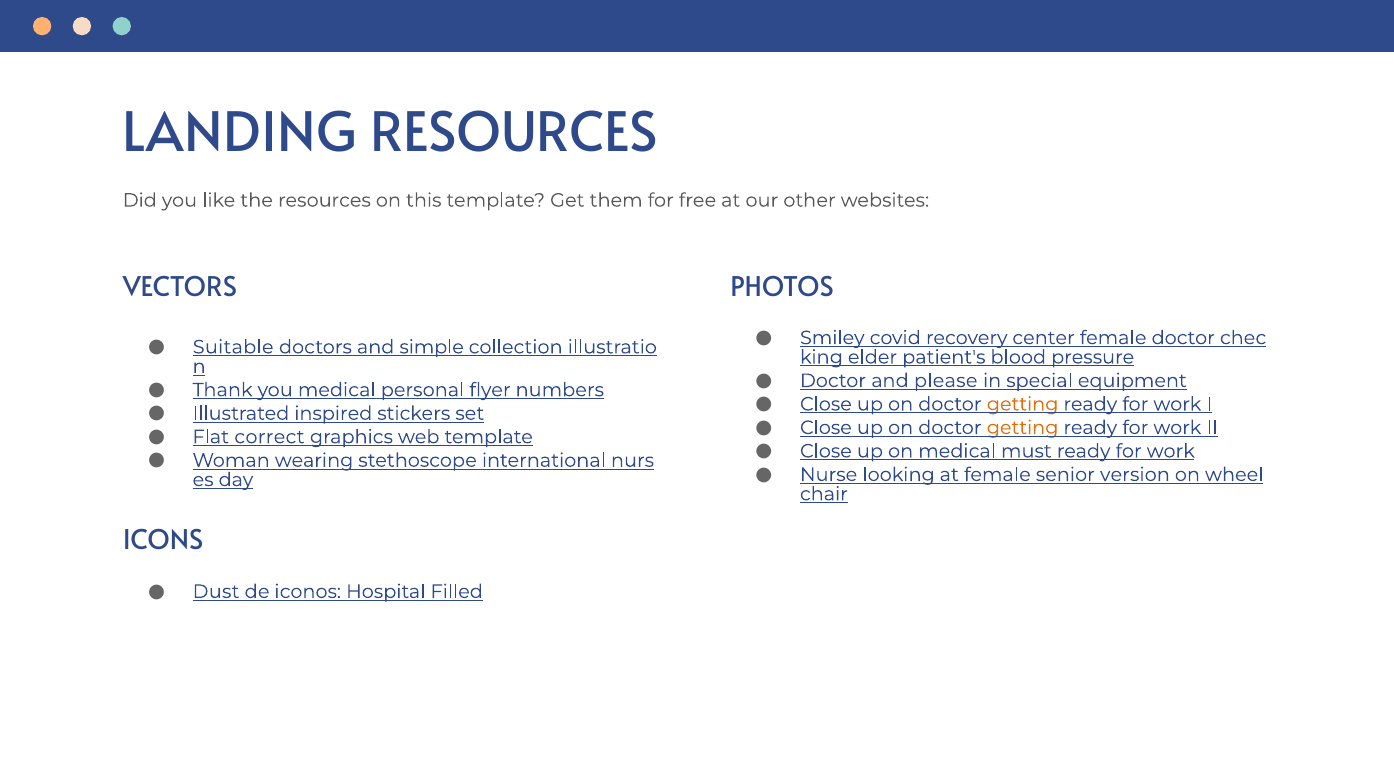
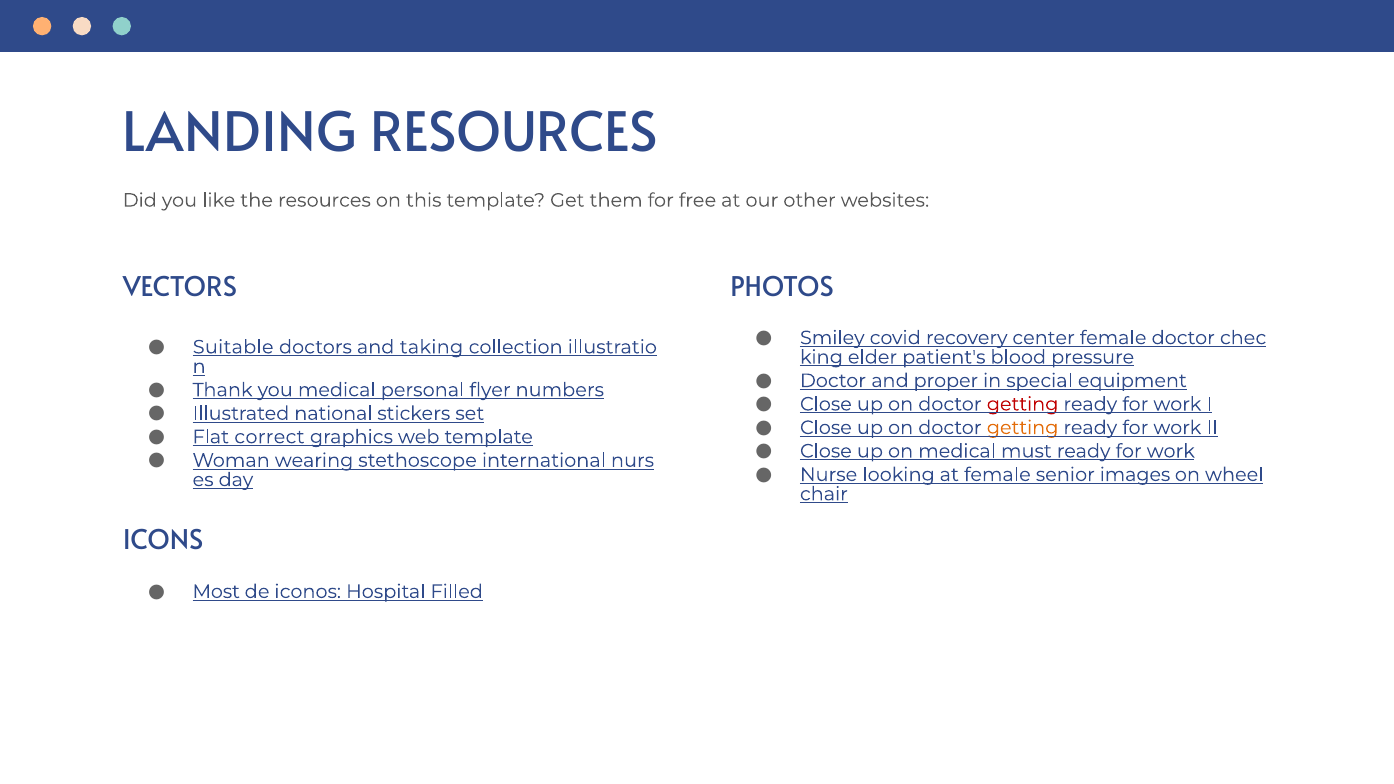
simple: simple -> taking
please: please -> proper
getting at (1023, 404) colour: orange -> red
inspired: inspired -> national
version: version -> images
Dust: Dust -> Most
